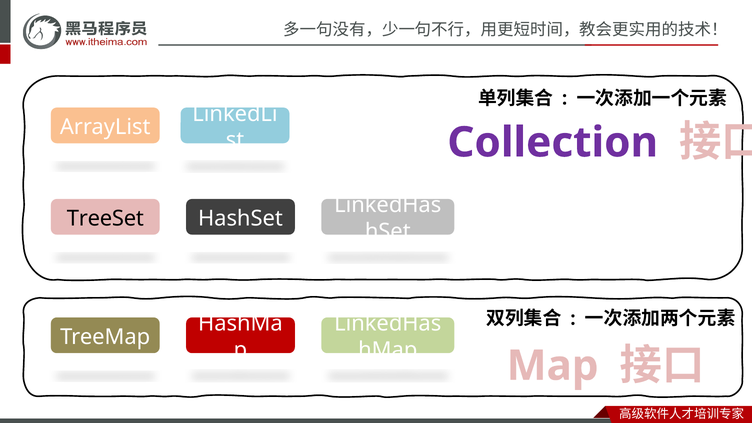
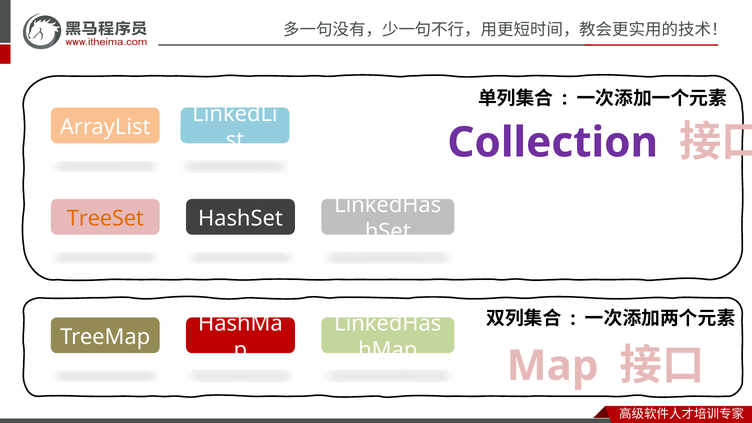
TreeSet colour: black -> orange
